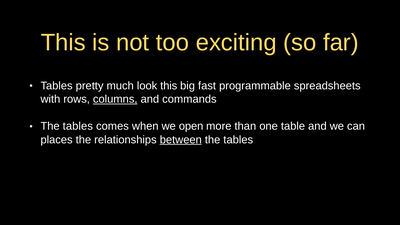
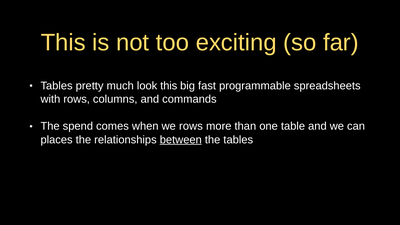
columns underline: present -> none
tables at (78, 126): tables -> spend
we open: open -> rows
